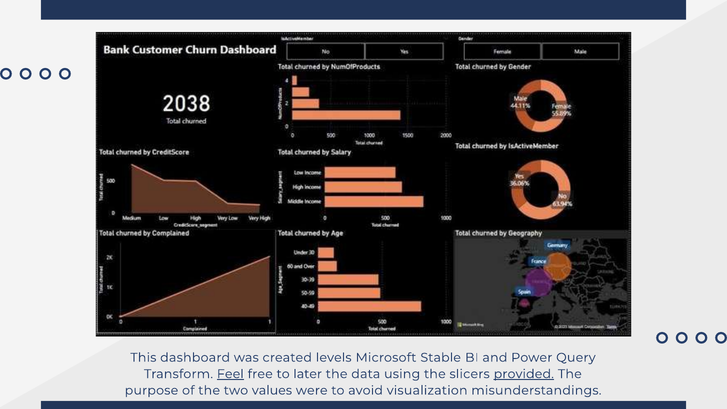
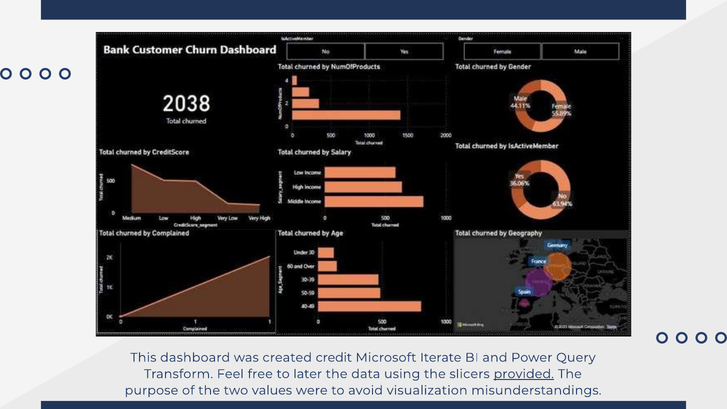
levels: levels -> credit
Stable: Stable -> Iterate
Feel underline: present -> none
